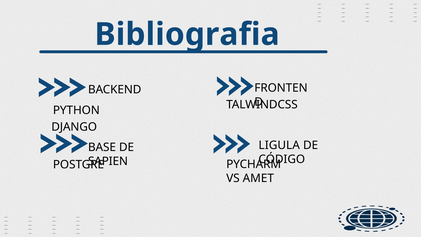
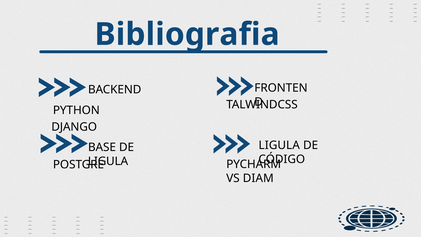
SAPIEN at (108, 161): SAPIEN -> LIGULA
AMET: AMET -> DIAM
